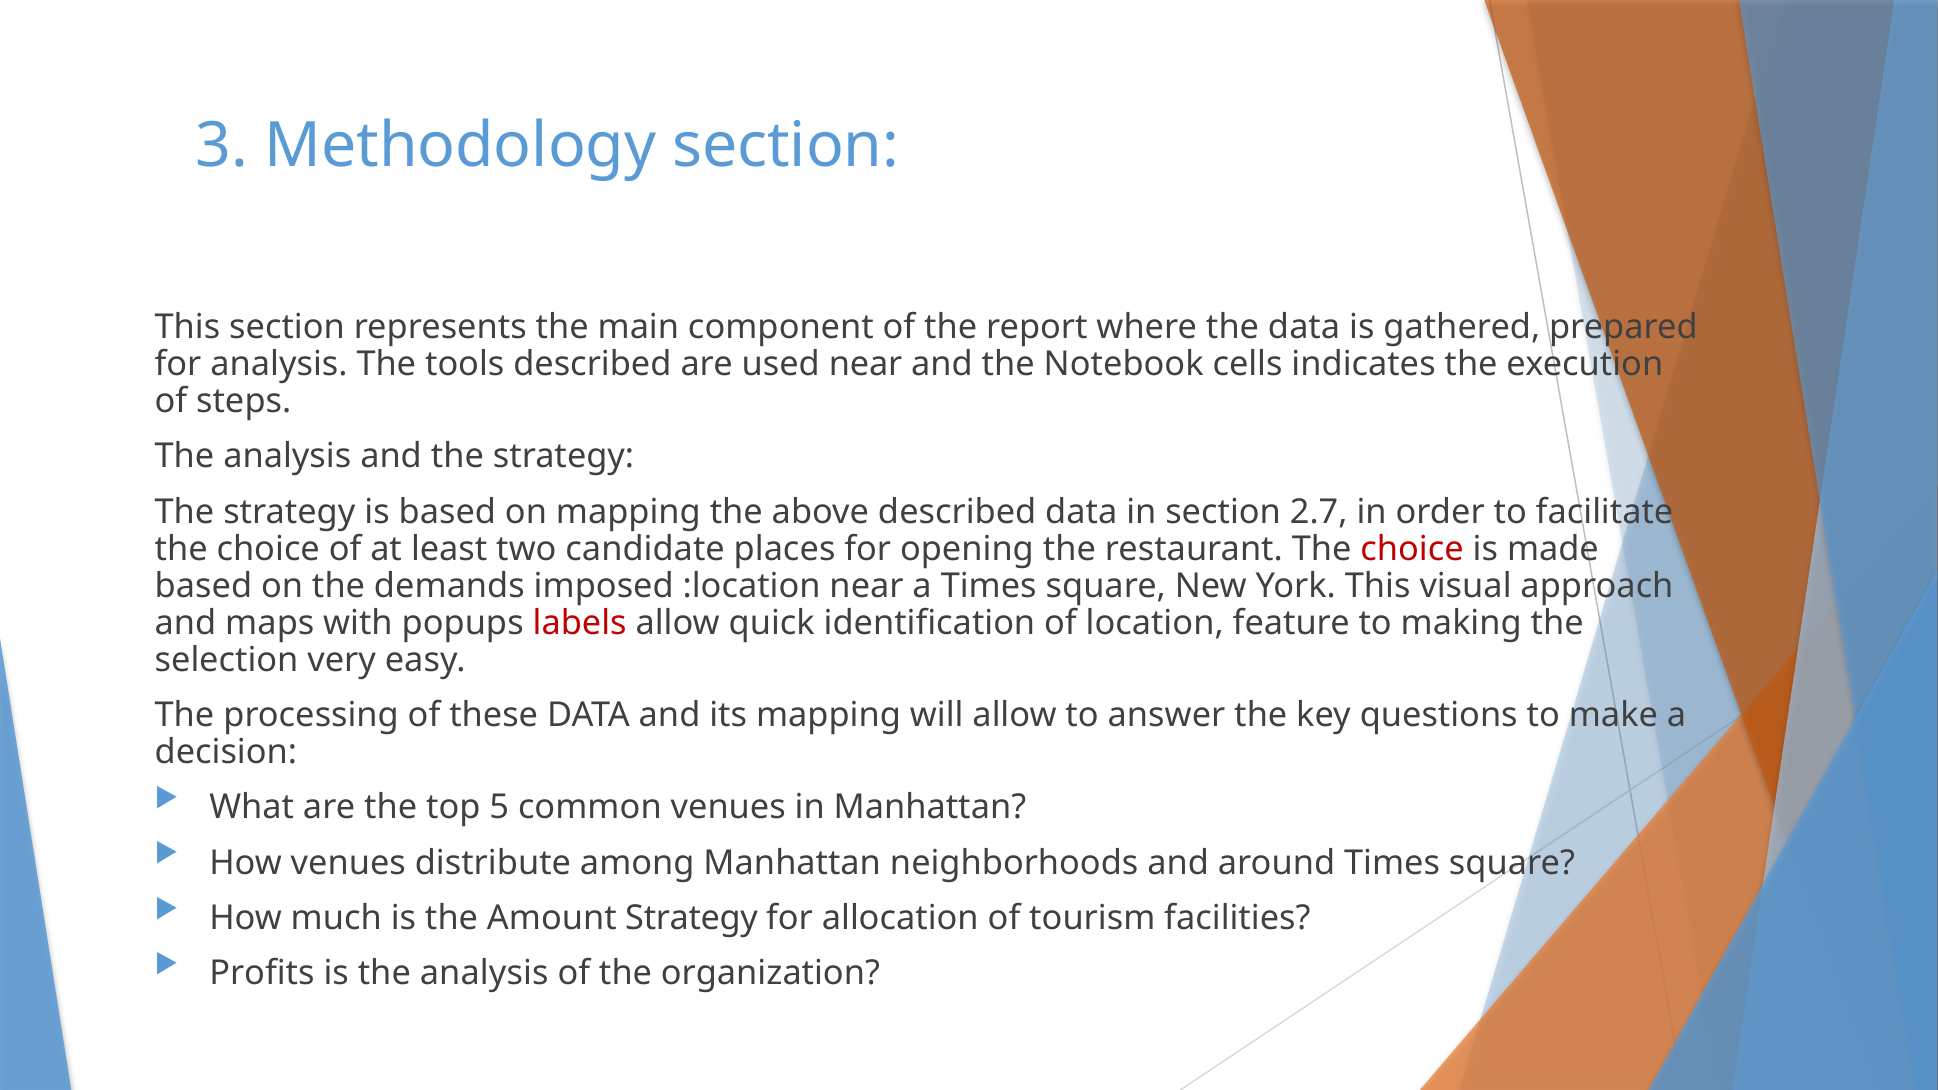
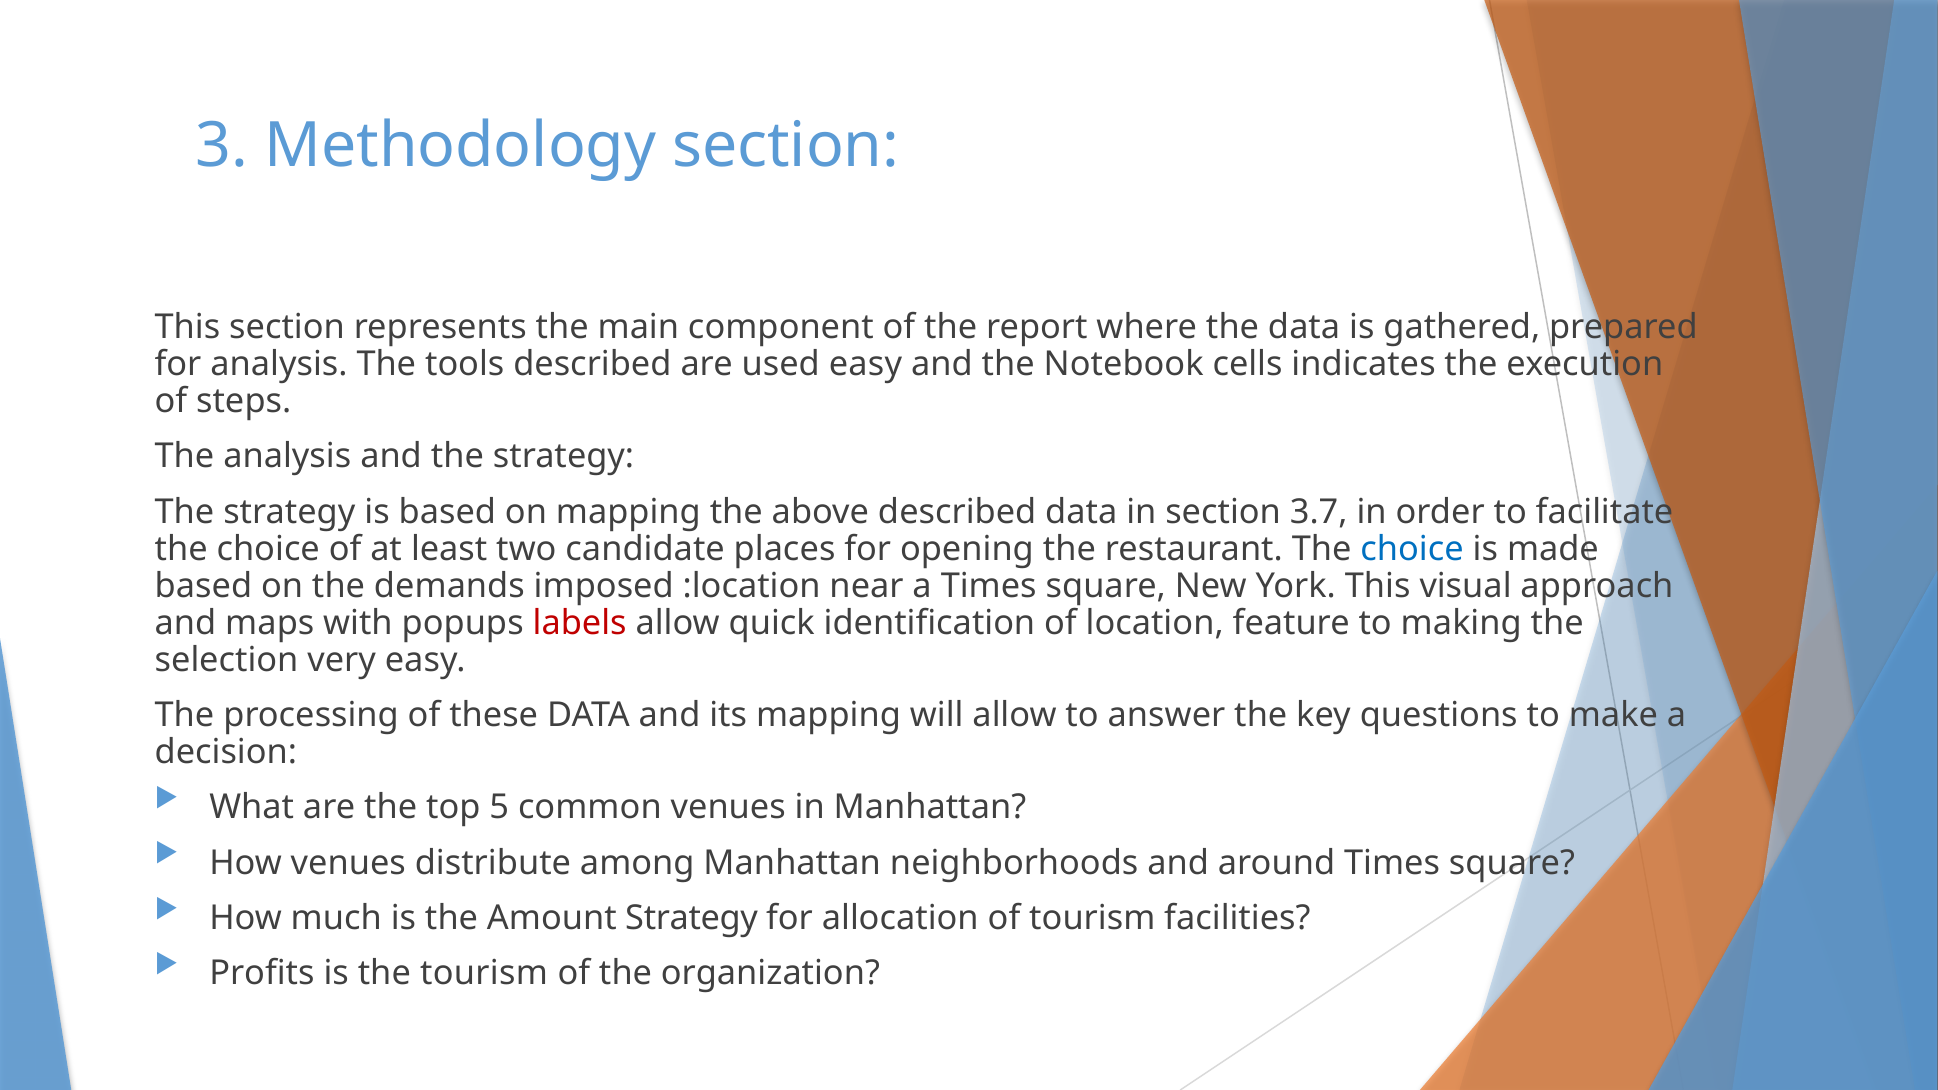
used near: near -> easy
2.7: 2.7 -> 3.7
choice at (1412, 549) colour: red -> blue
is the analysis: analysis -> tourism
